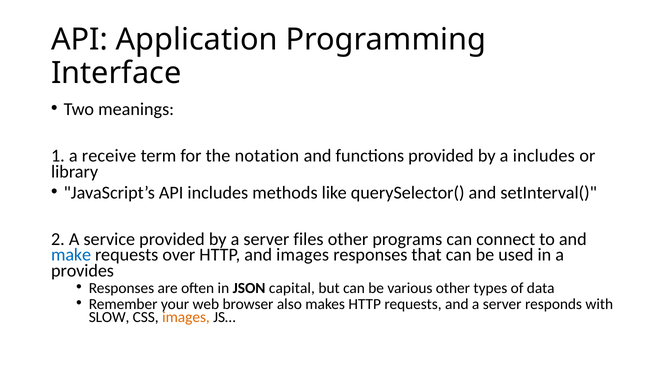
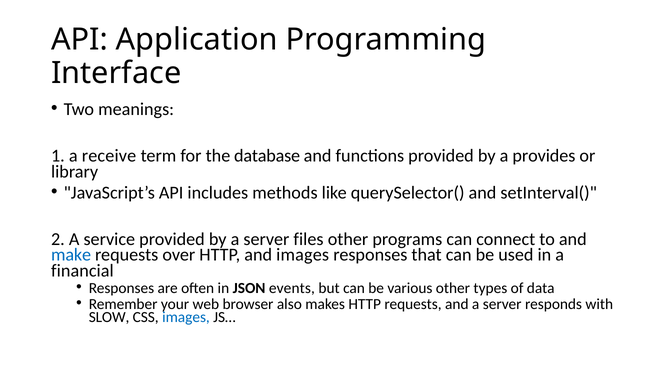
notation: notation -> database
a includes: includes -> provides
provides: provides -> financial
capital: capital -> events
images at (186, 317) colour: orange -> blue
